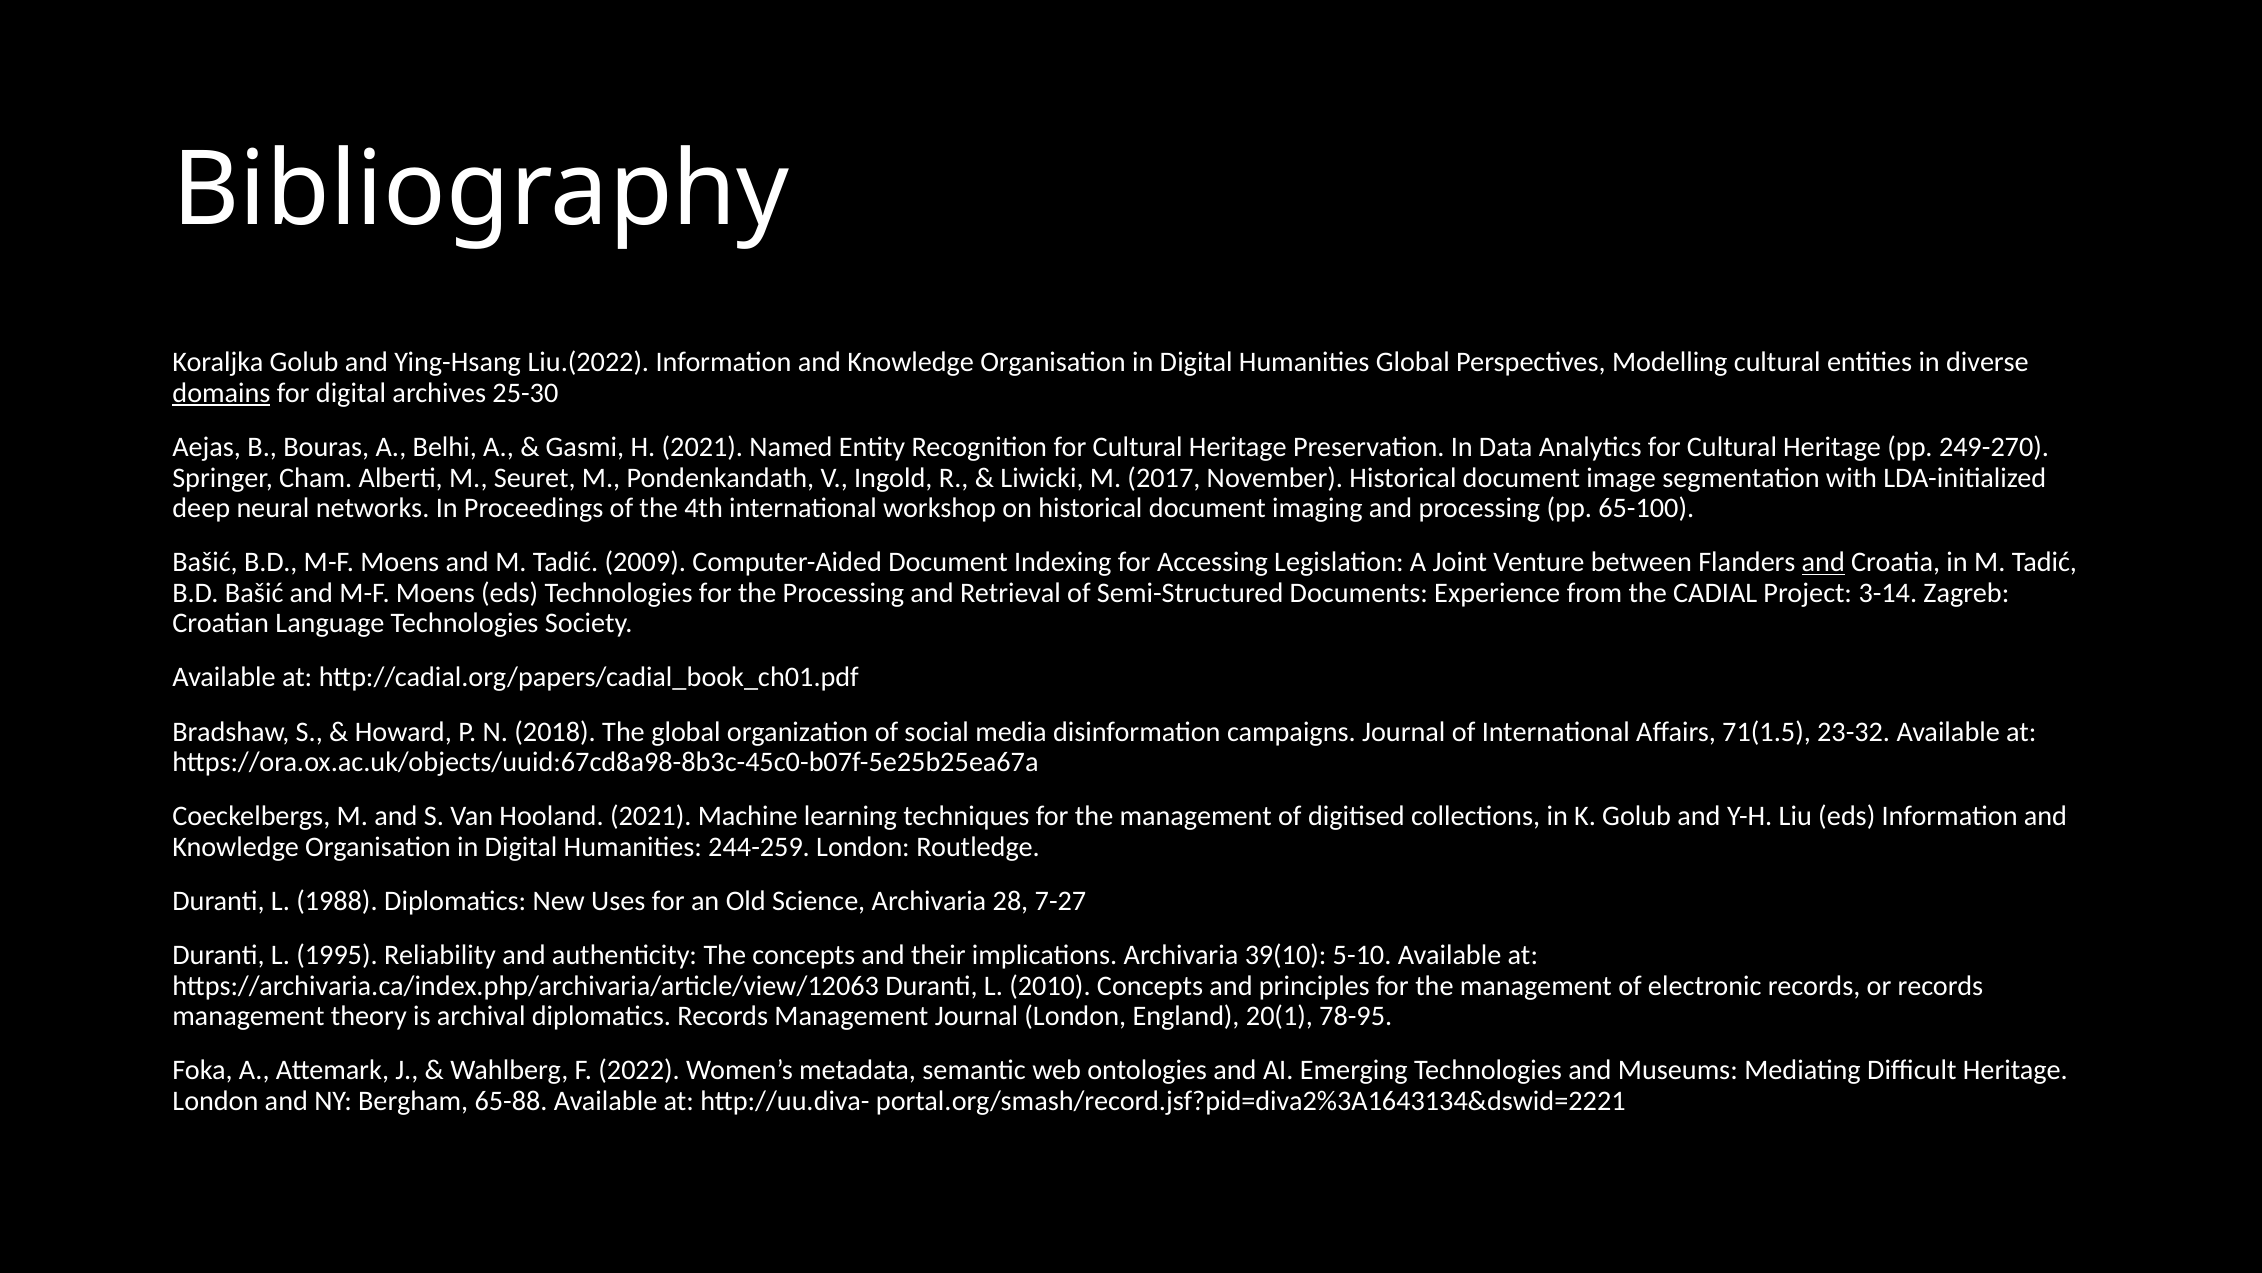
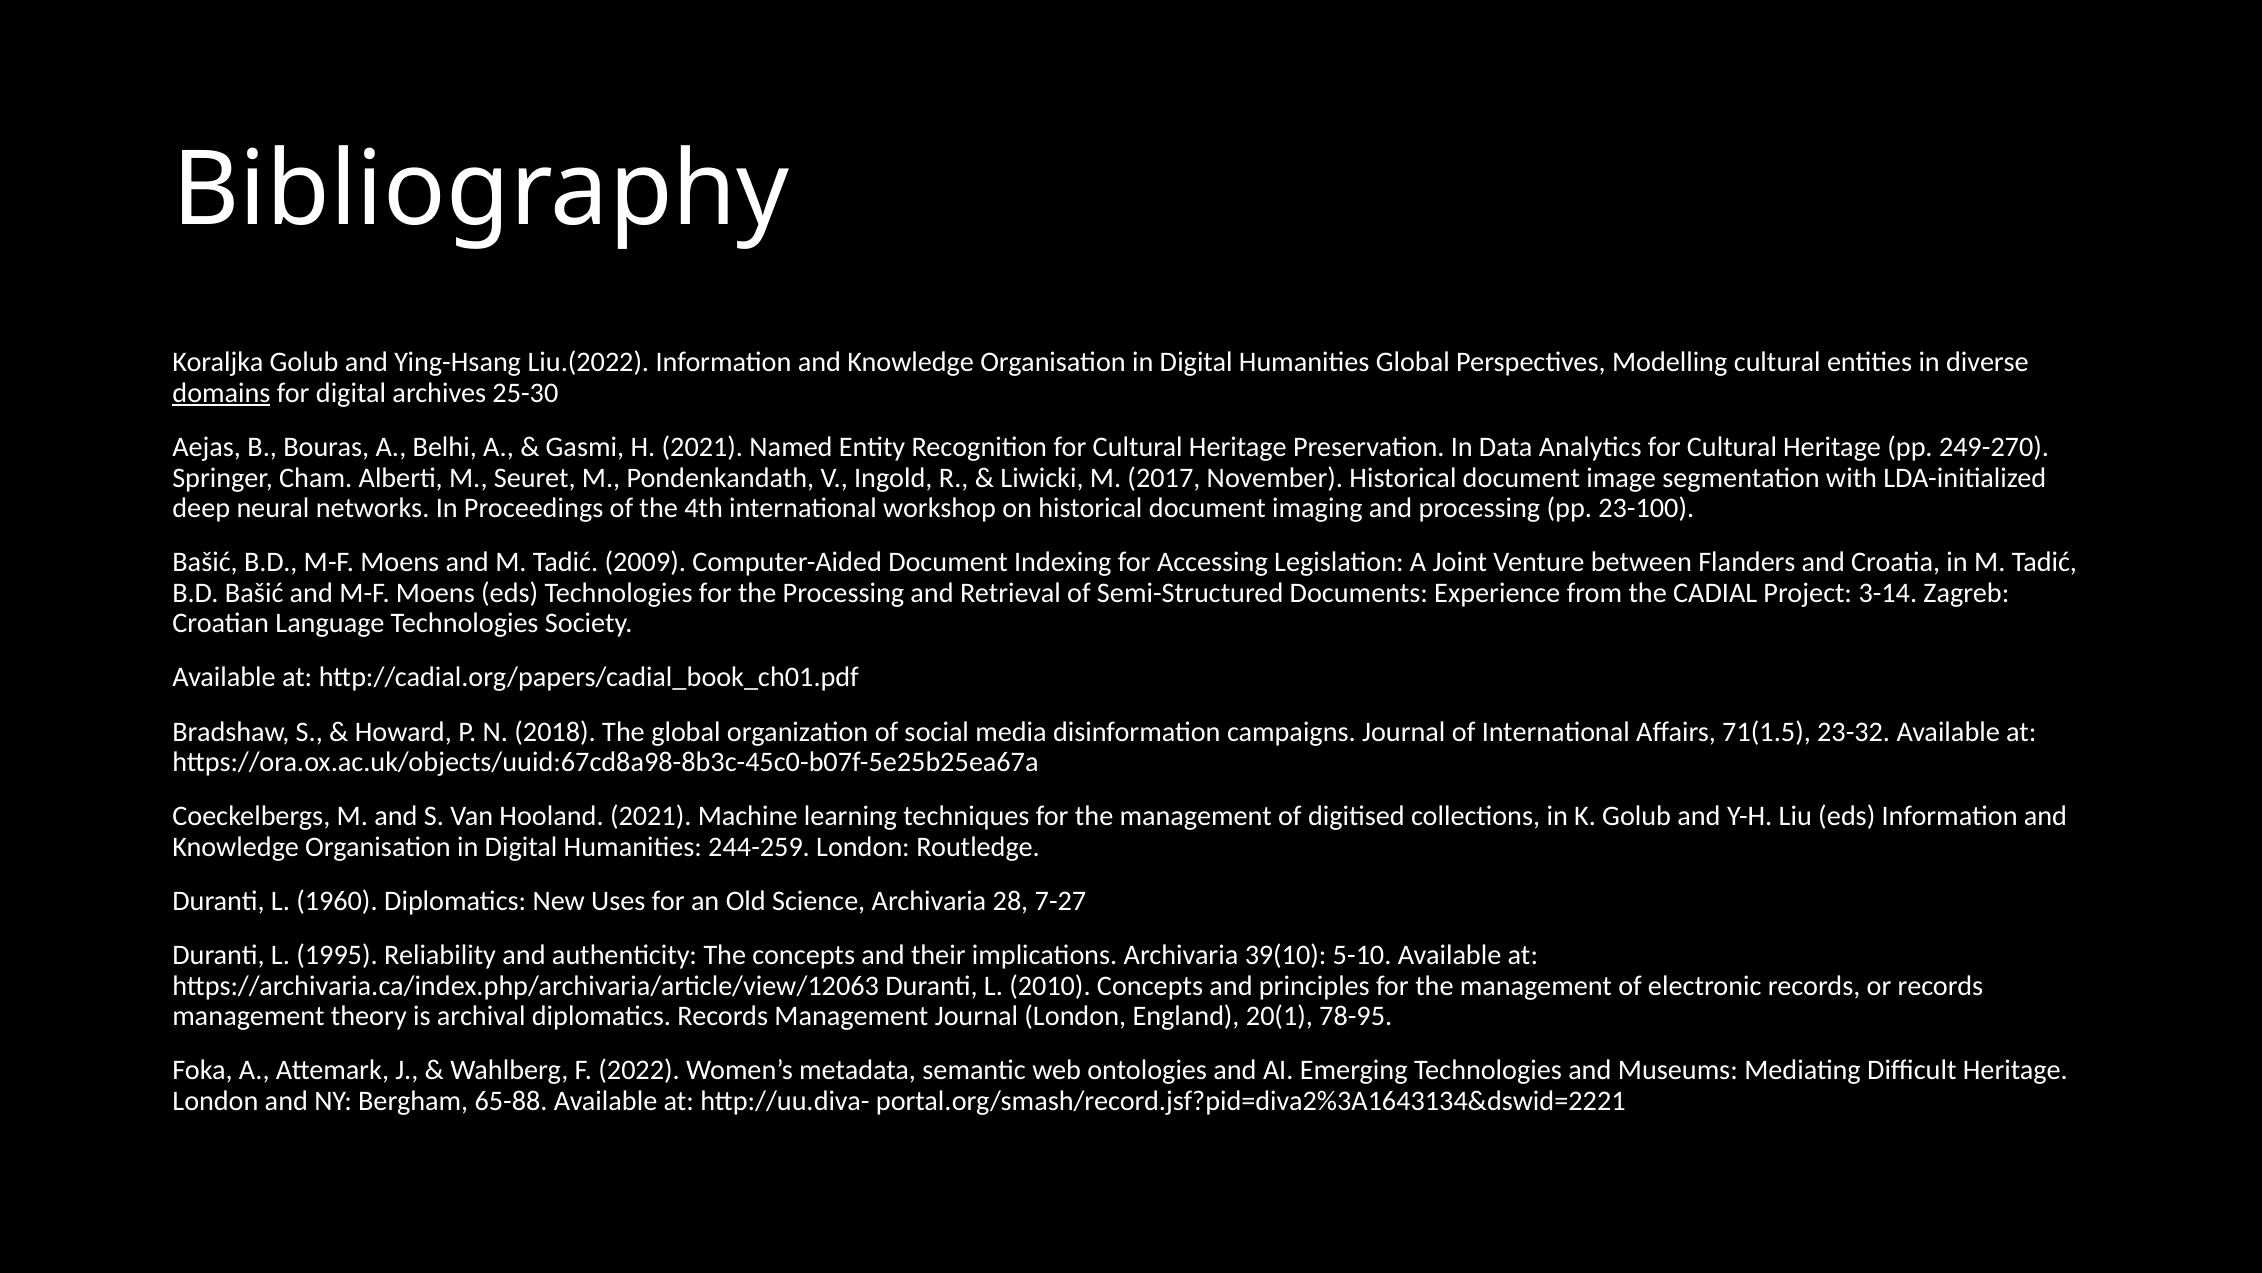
65-100: 65-100 -> 23-100
and at (1823, 562) underline: present -> none
1988: 1988 -> 1960
